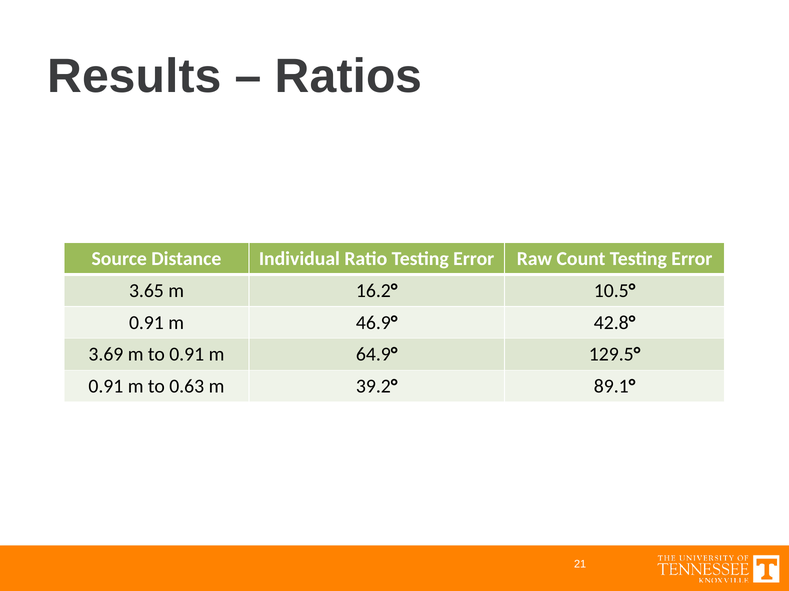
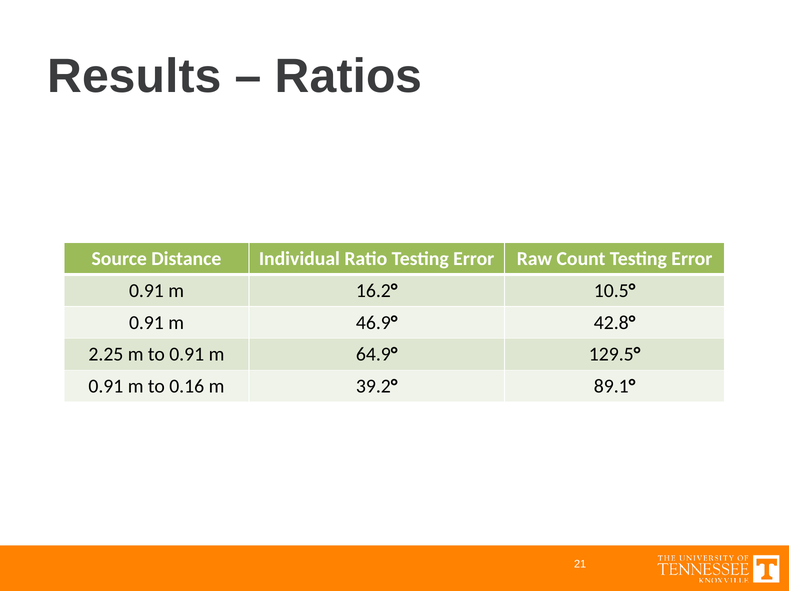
3.65 at (146, 291): 3.65 -> 0.91
3.69: 3.69 -> 2.25
0.63: 0.63 -> 0.16
